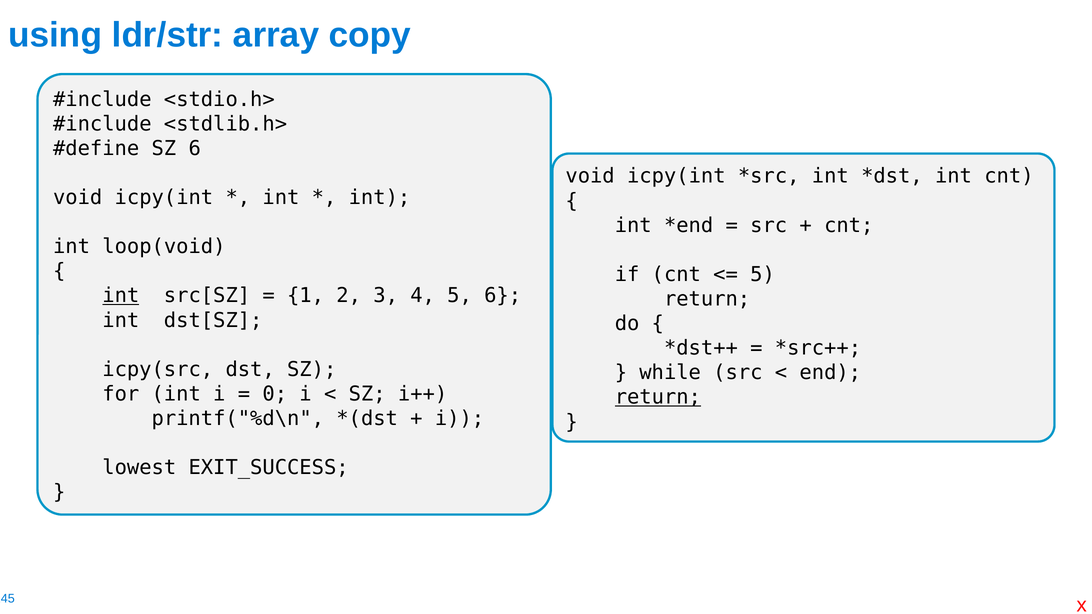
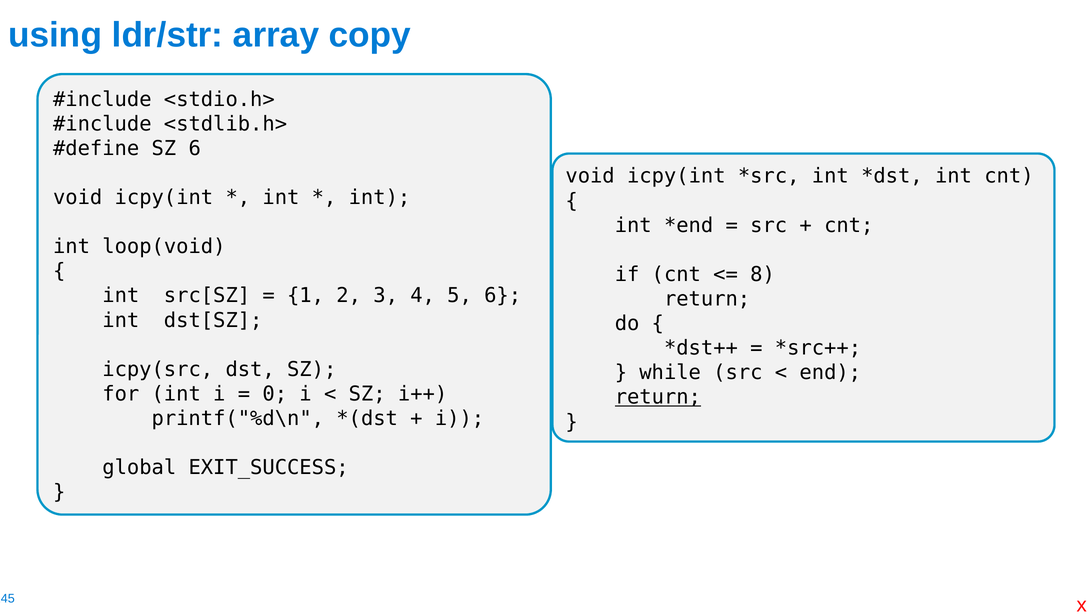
5 at (763, 275): 5 -> 8
int at (121, 296) underline: present -> none
lowest: lowest -> global
